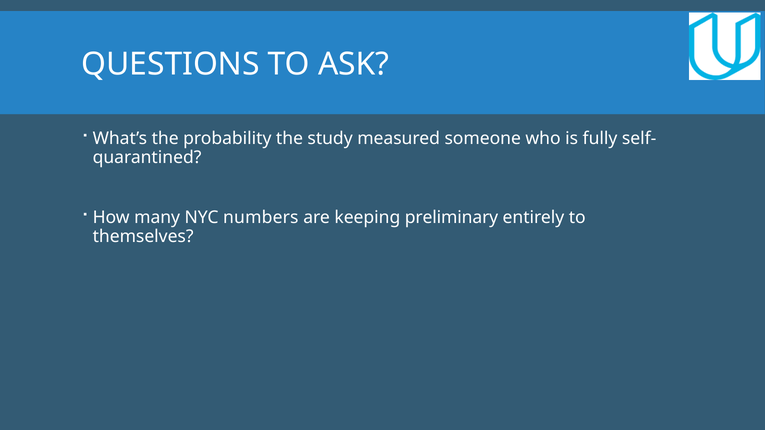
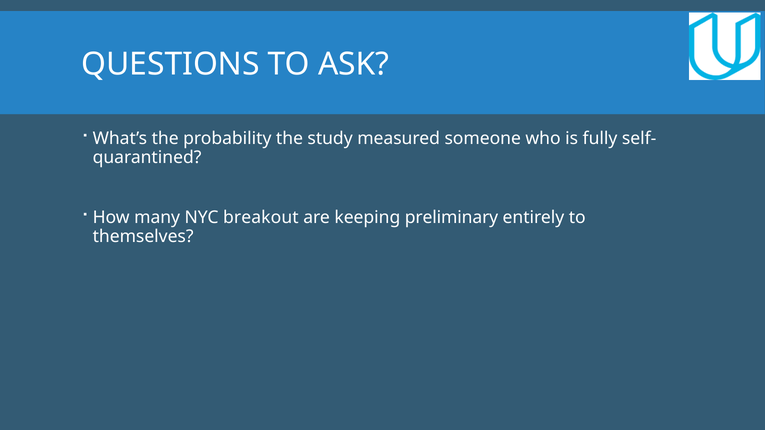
numbers: numbers -> breakout
